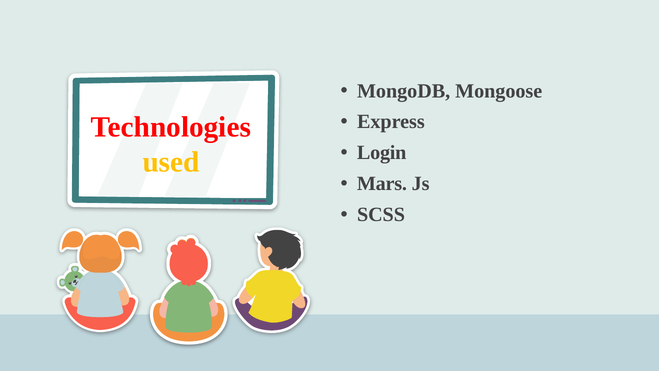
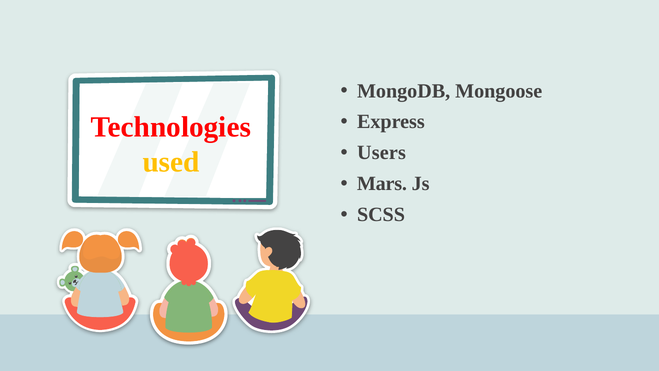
Login: Login -> Users
